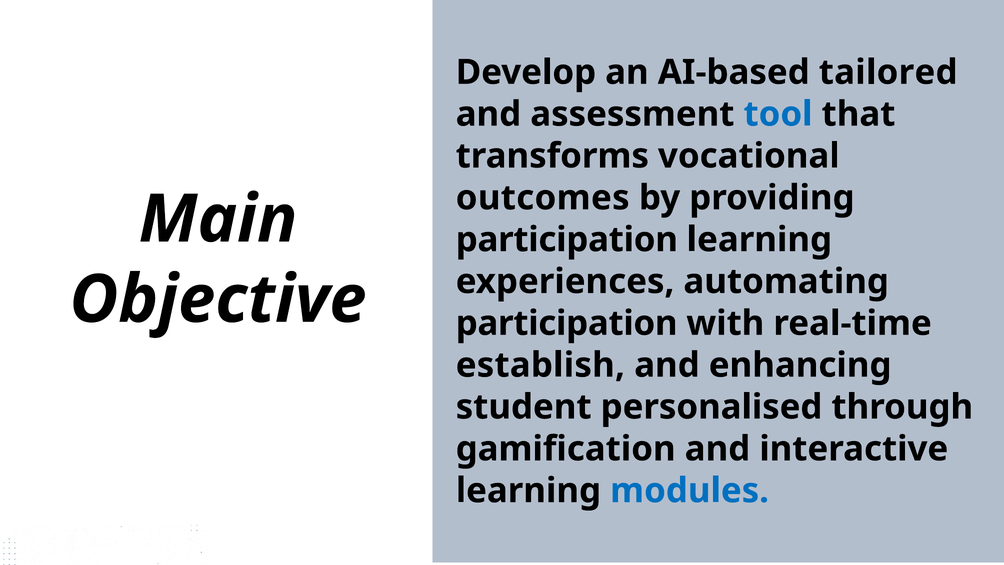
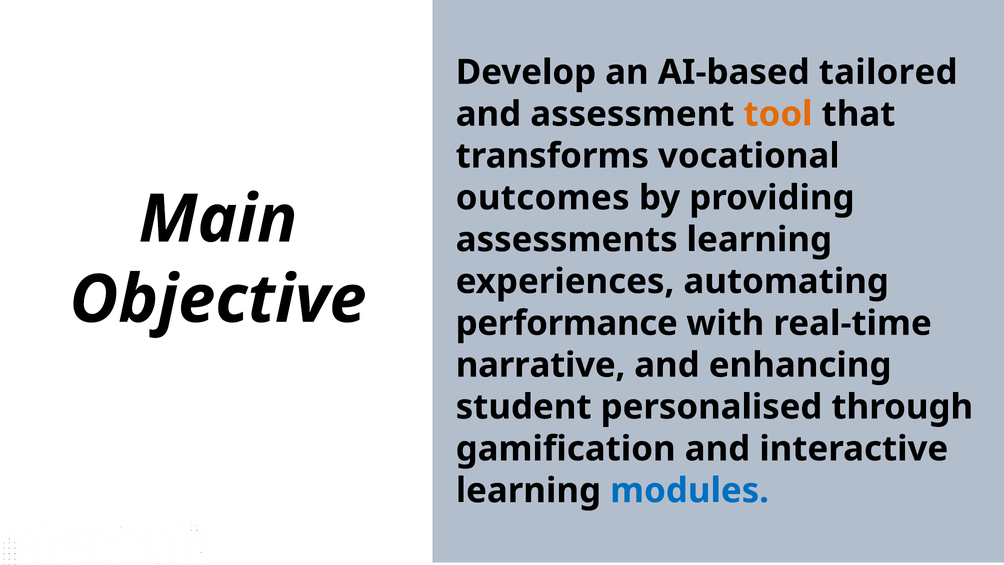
tool colour: blue -> orange
participation at (567, 240): participation -> assessments
participation at (567, 323): participation -> performance
establish: establish -> narrative
